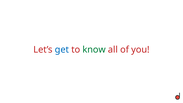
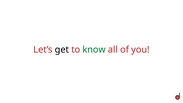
get colour: blue -> black
